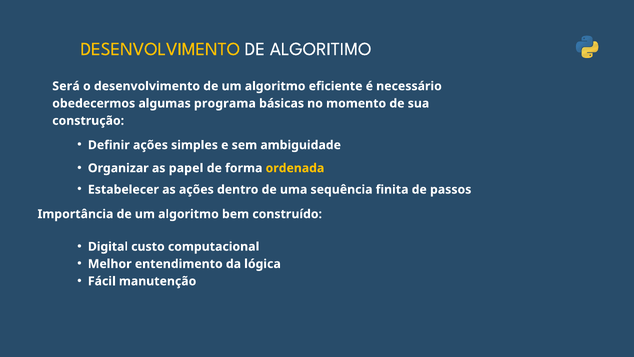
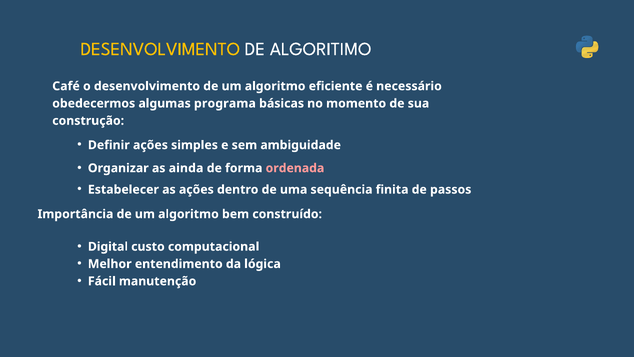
Será: Será -> Café
papel: papel -> ainda
ordenada colour: yellow -> pink
